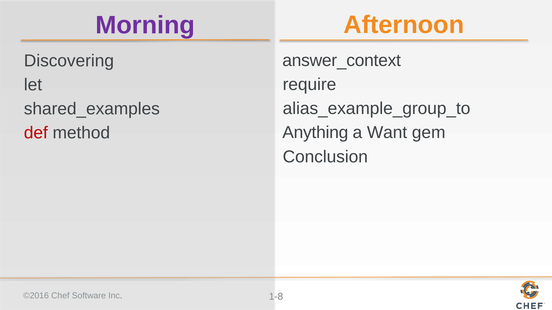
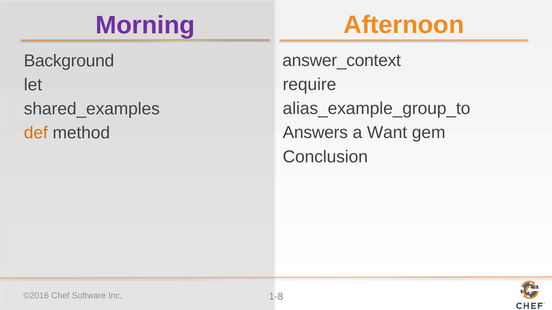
Discovering: Discovering -> Background
Anything: Anything -> Answers
def colour: red -> orange
